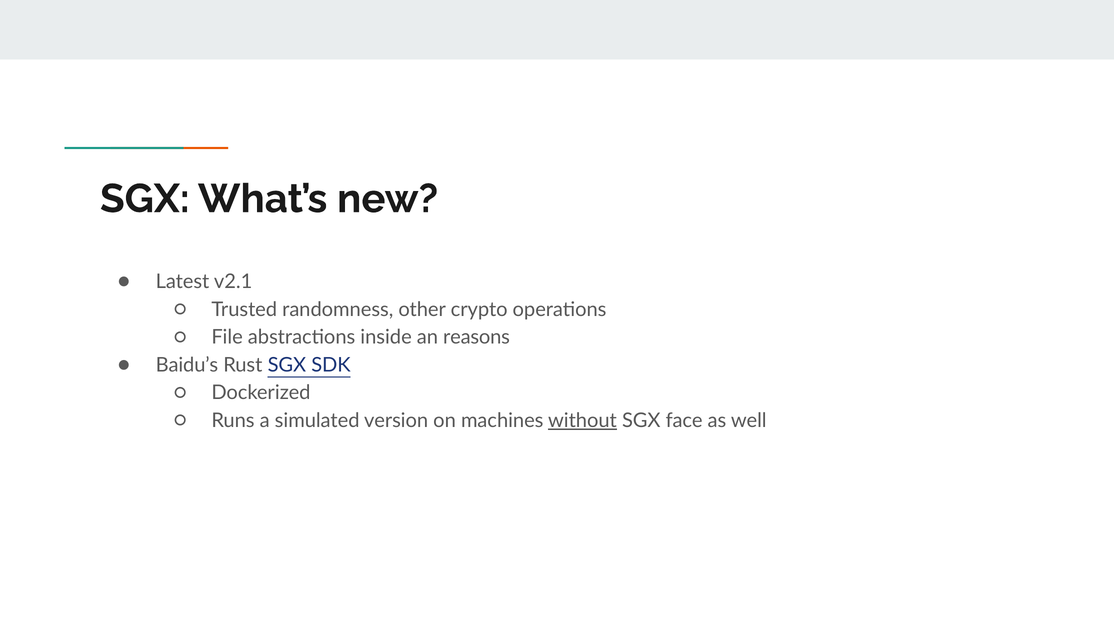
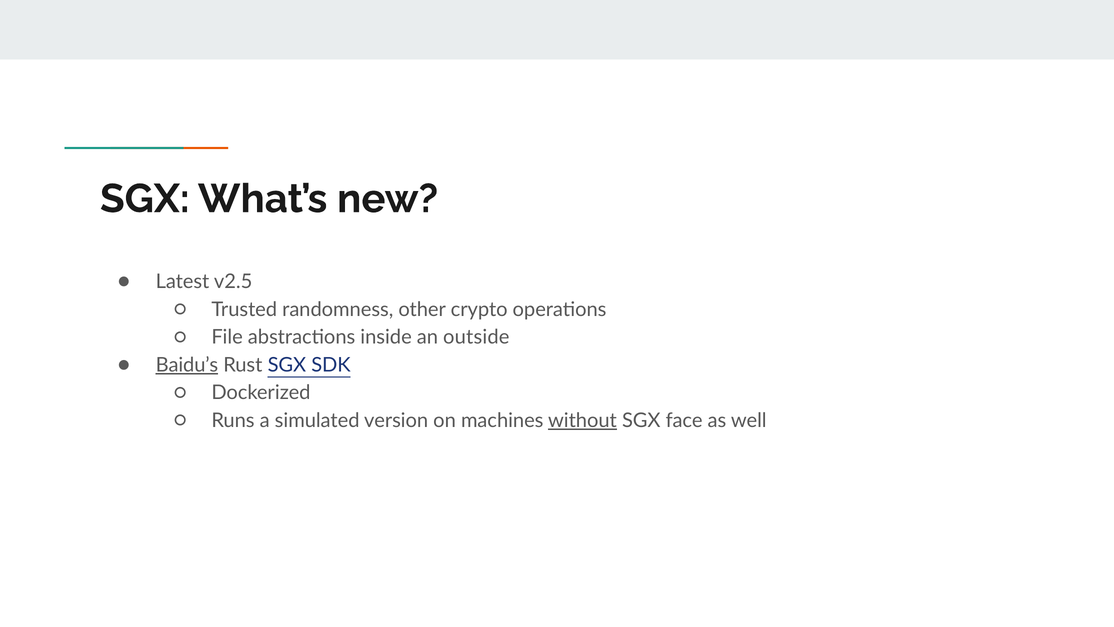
v2.1: v2.1 -> v2.5
reasons: reasons -> outside
Baidu’s underline: none -> present
